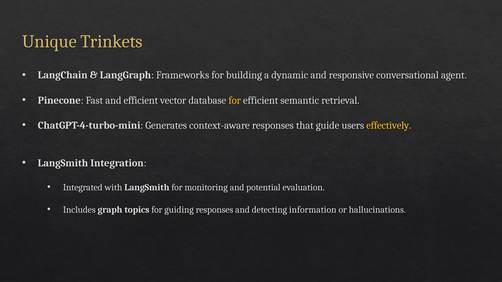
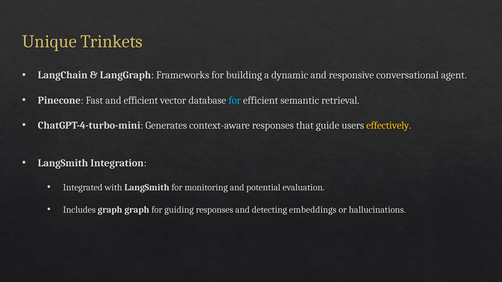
for at (235, 100) colour: yellow -> light blue
graph topics: topics -> graph
information: information -> embeddings
